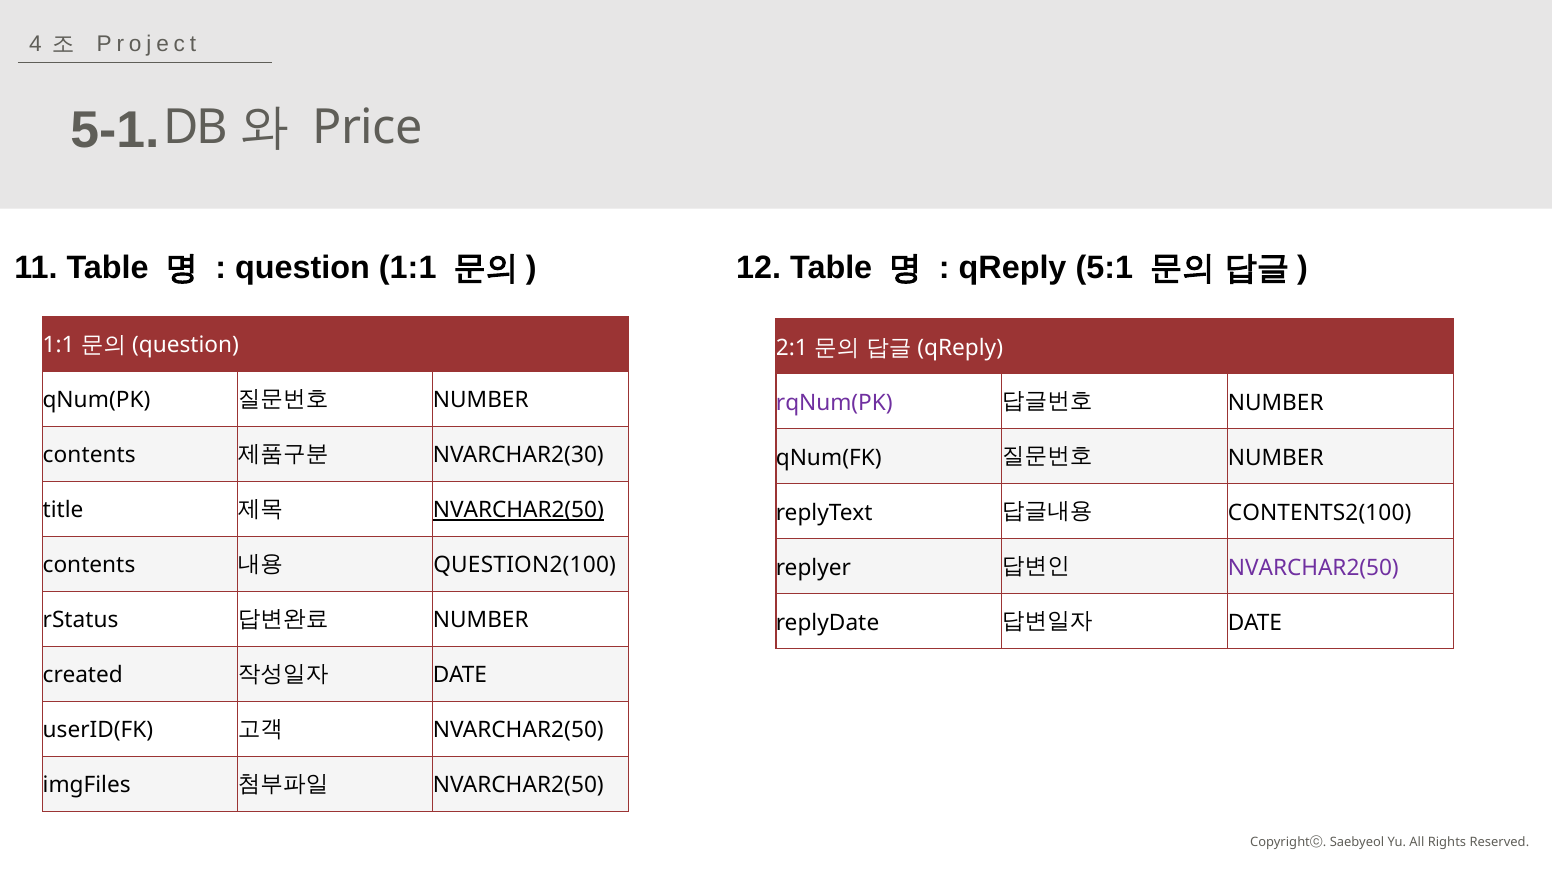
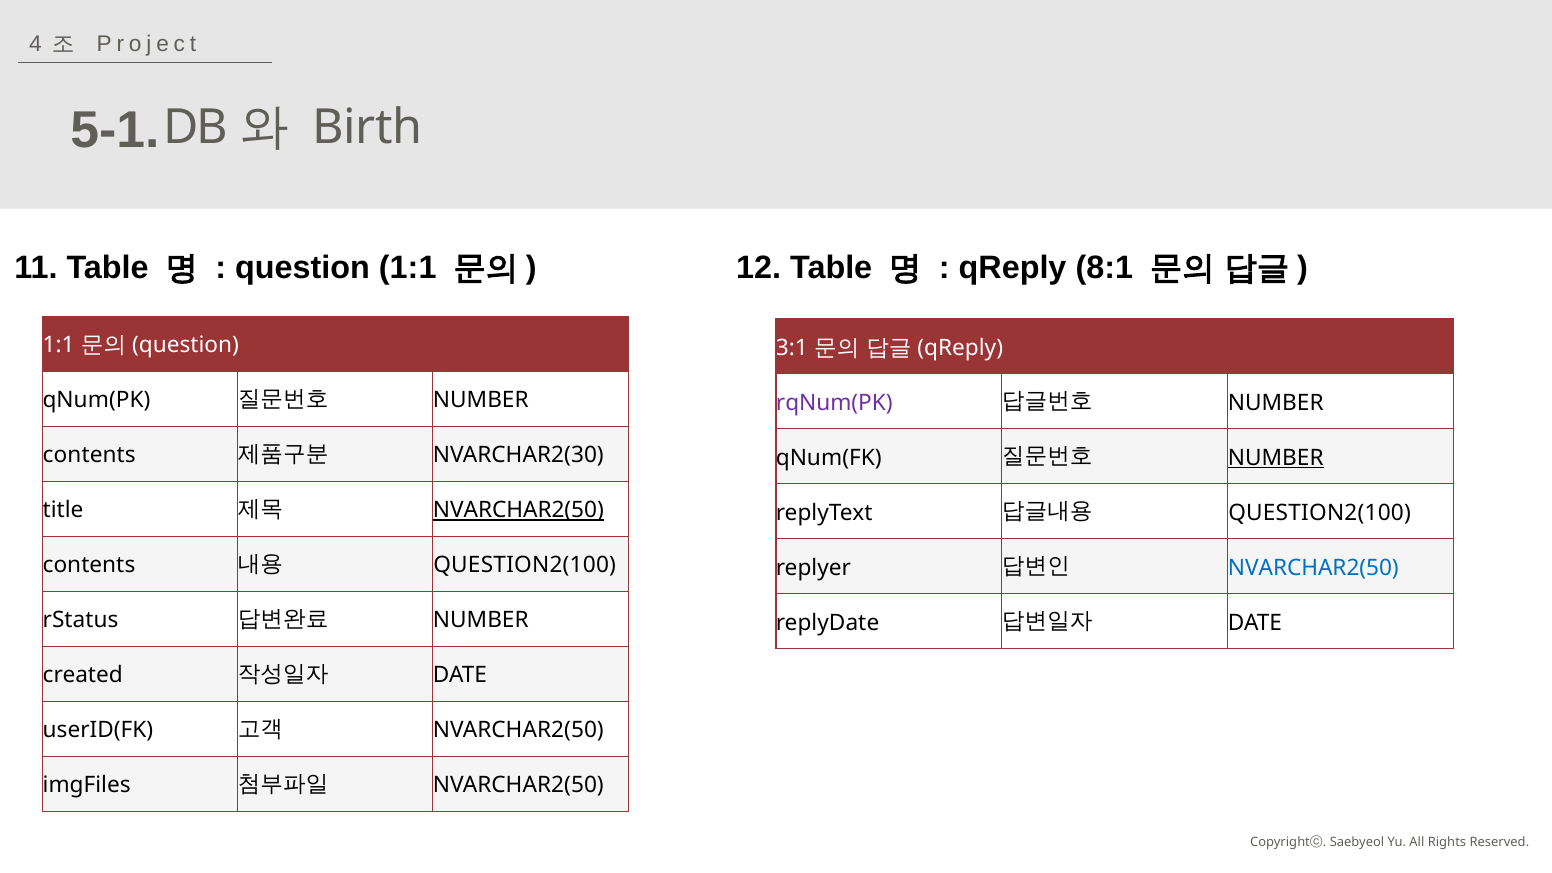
Price: Price -> Birth
5:1: 5:1 -> 8:1
2:1: 2:1 -> 3:1
NUMBER at (1276, 458) underline: none -> present
CONTENTS2(100 at (1320, 513): CONTENTS2(100 -> QUESTION2(100
NVARCHAR2(50 at (1313, 568) colour: purple -> blue
